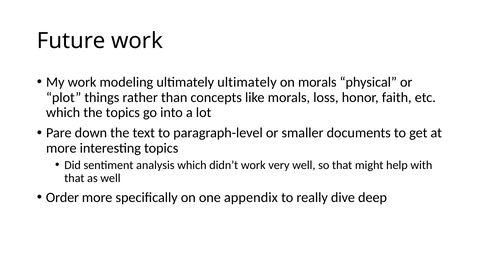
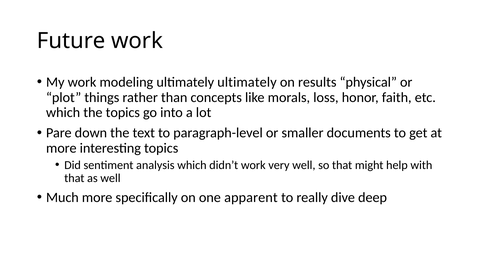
on morals: morals -> results
Order: Order -> Much
appendix: appendix -> apparent
